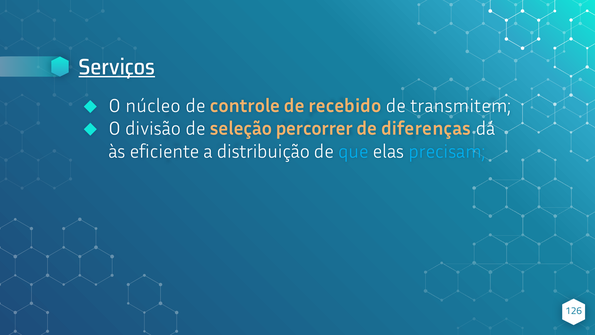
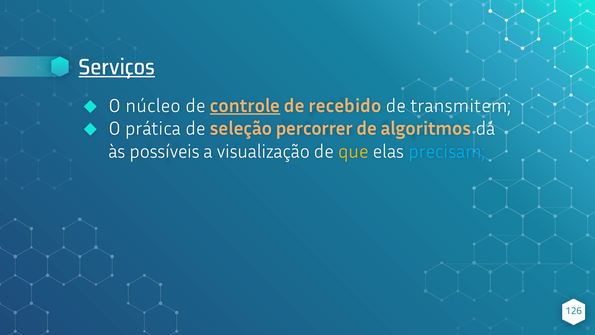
controle underline: none -> present
divisão: divisão -> prática
diferenças: diferenças -> algoritmos
eficiente: eficiente -> possíveis
distribuição: distribuição -> visualização
que colour: light blue -> yellow
